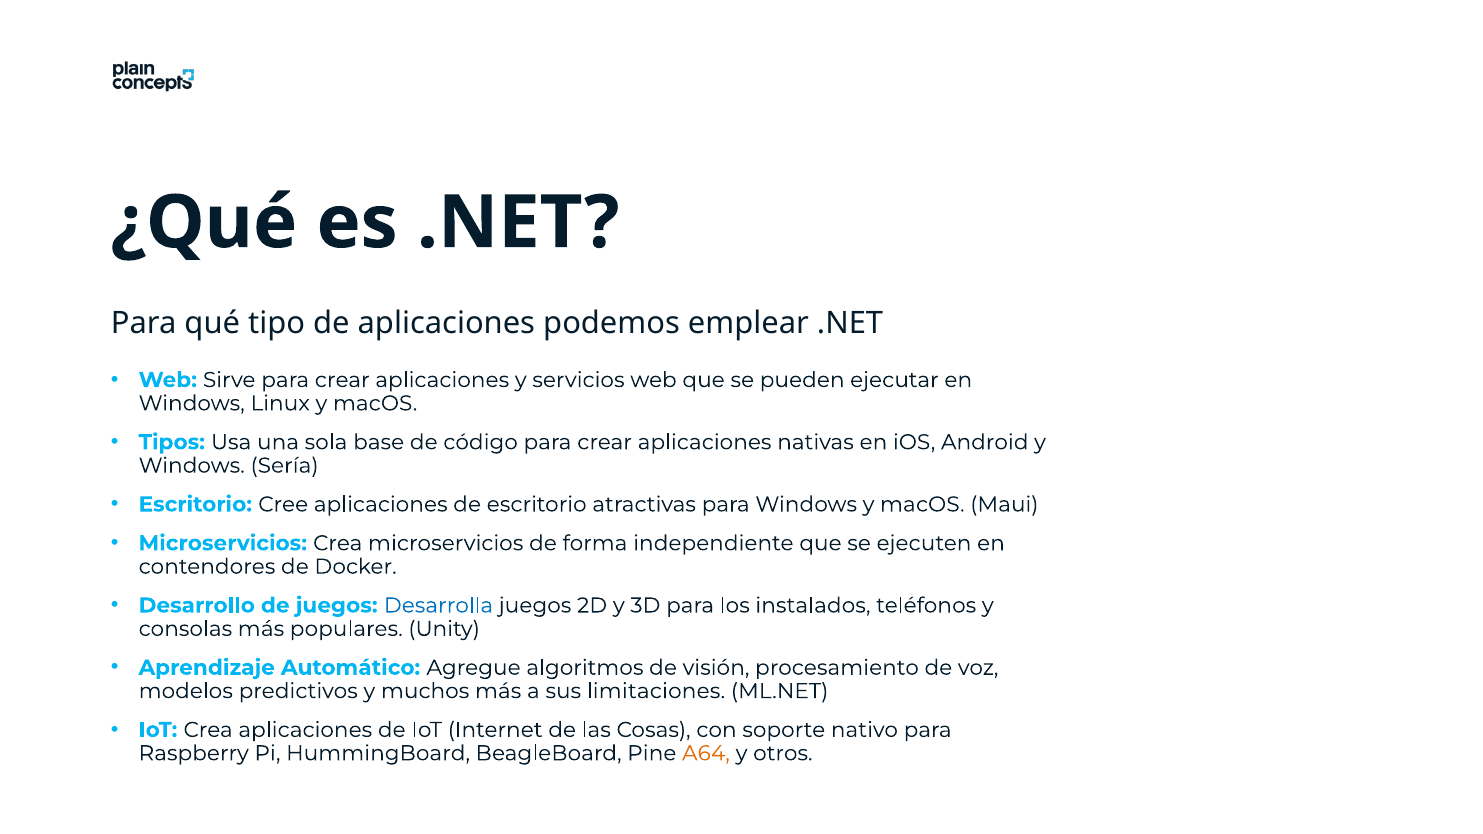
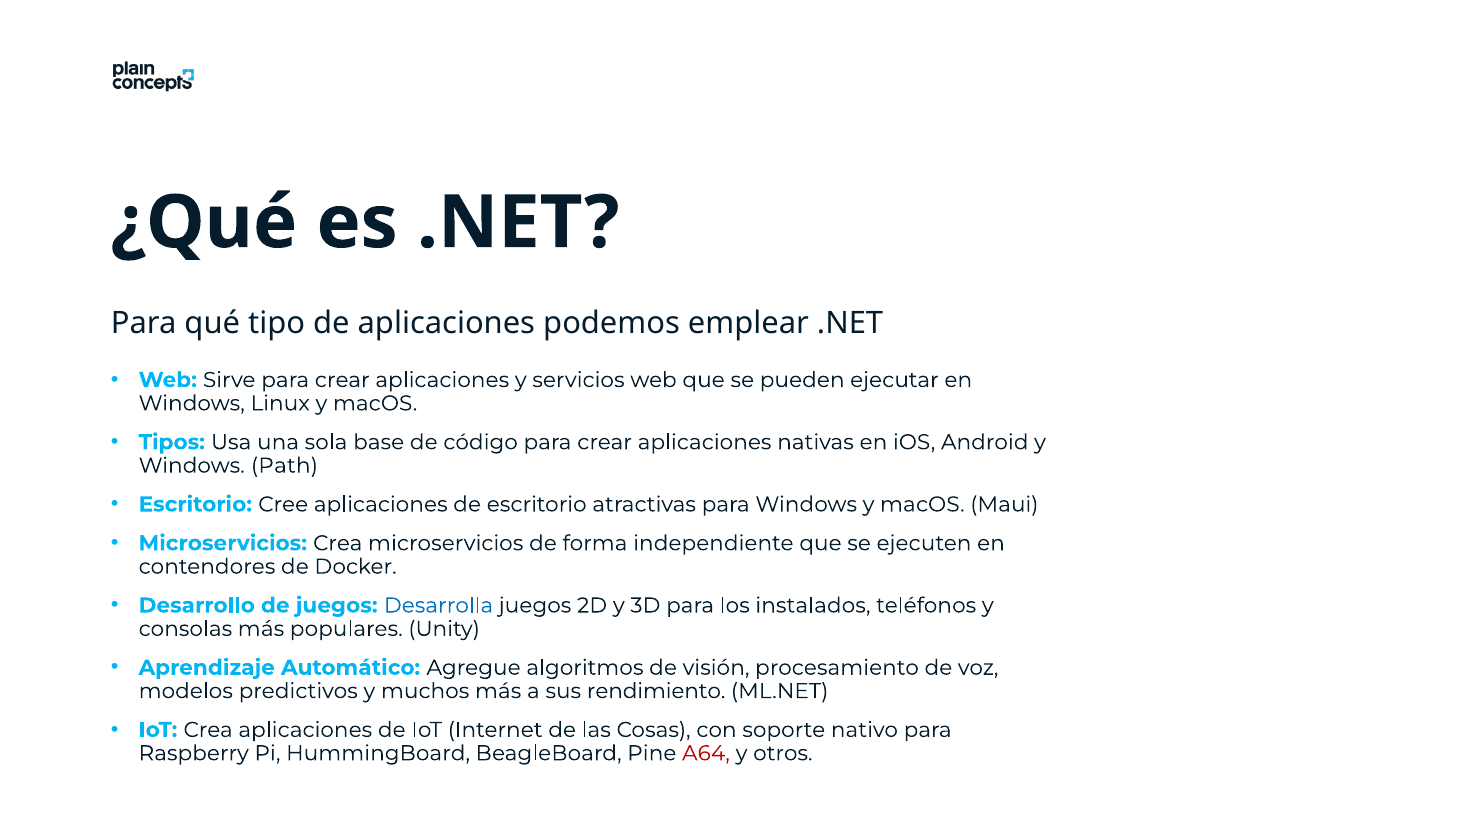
Sería: Sería -> Path
limitaciones: limitaciones -> rendimiento
A64 colour: orange -> red
